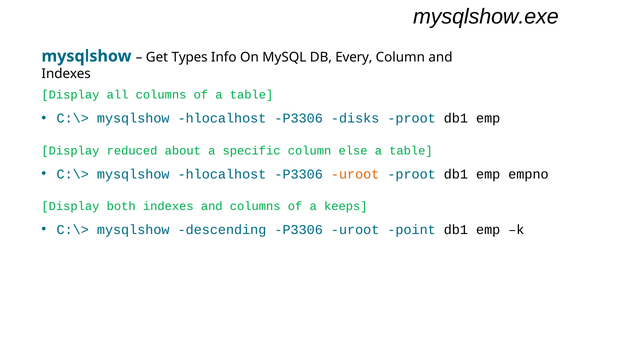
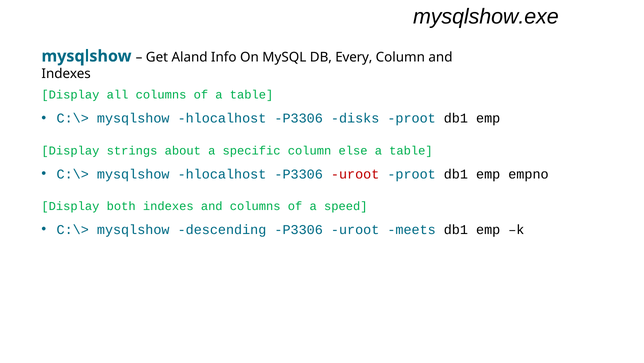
Types: Types -> Aland
reduced: reduced -> strings
uroot at (355, 174) colour: orange -> red
keeps: keeps -> speed
point: point -> meets
